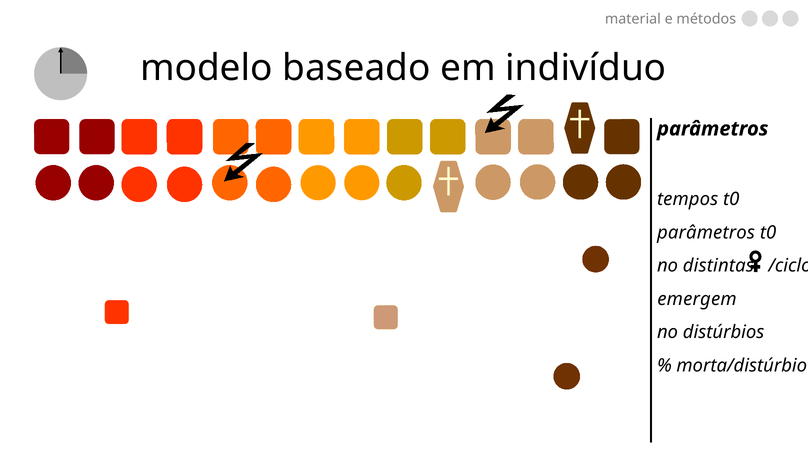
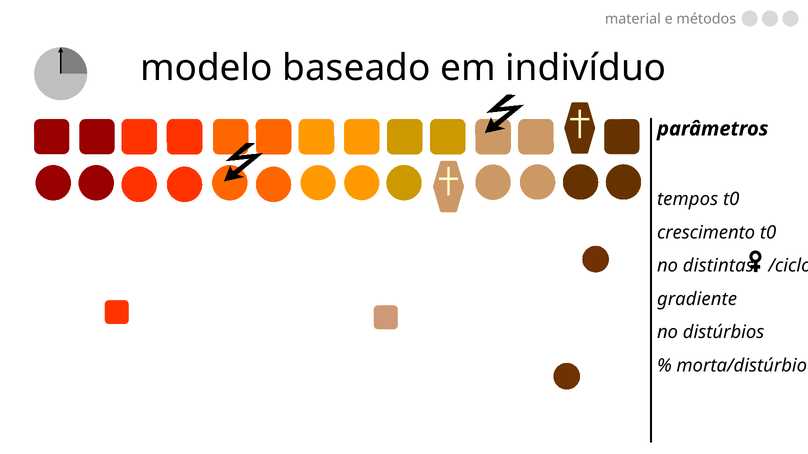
parâmetros at (706, 233): parâmetros -> crescimento
emergem: emergem -> gradiente
